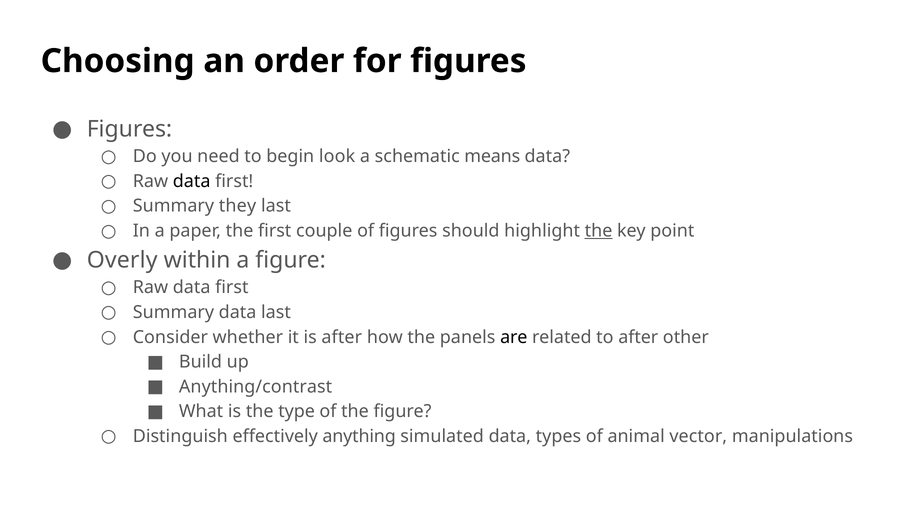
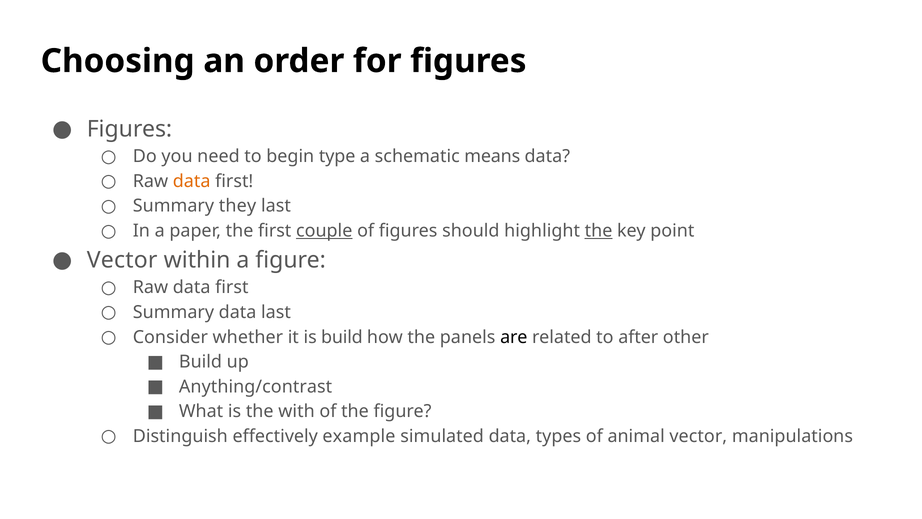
look: look -> type
data at (192, 181) colour: black -> orange
couple underline: none -> present
Overly at (122, 260): Overly -> Vector
is after: after -> build
type: type -> with
anything: anything -> example
